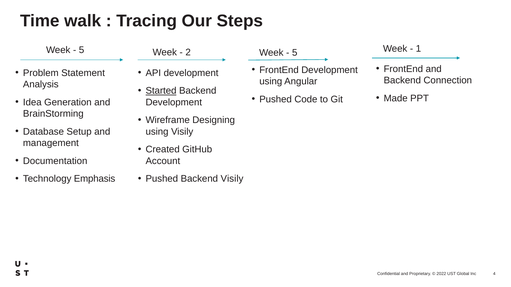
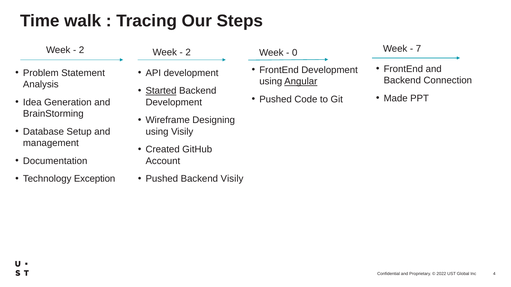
1: 1 -> 7
5 at (82, 50): 5 -> 2
5 at (295, 53): 5 -> 0
Angular underline: none -> present
Emphasis: Emphasis -> Exception
